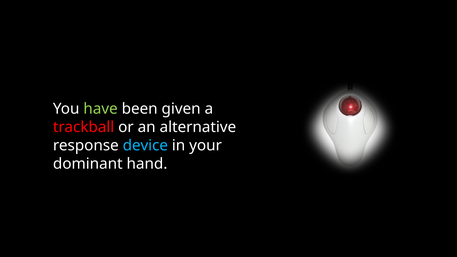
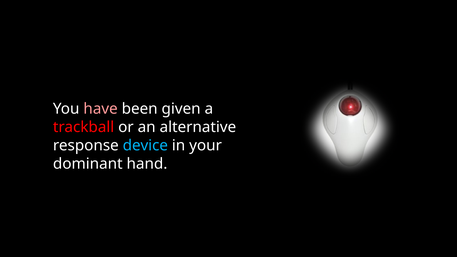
have colour: light green -> pink
